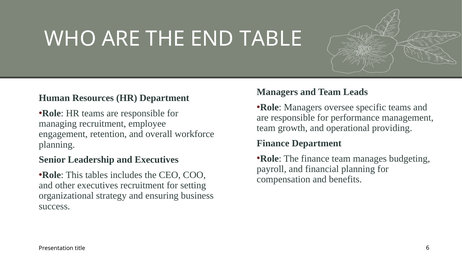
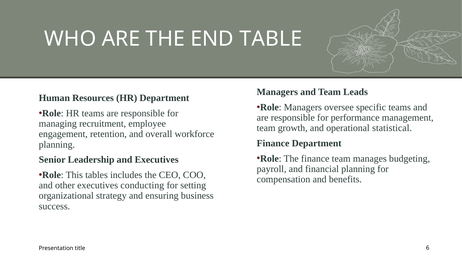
providing: providing -> statistical
executives recruitment: recruitment -> conducting
